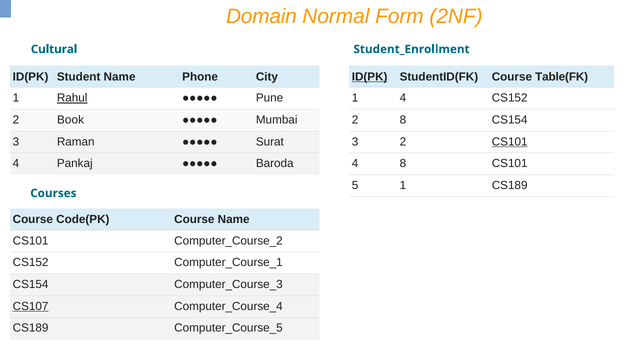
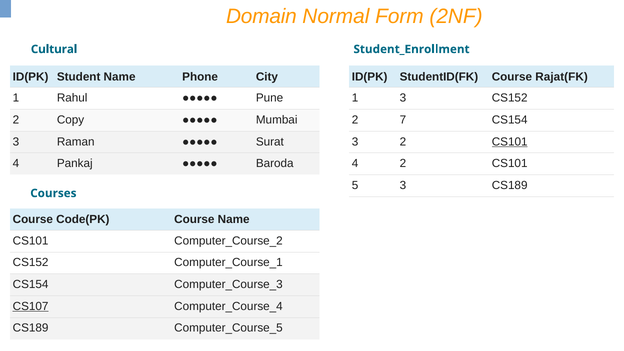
ID(PK at (370, 77) underline: present -> none
Table(FK: Table(FK -> Rajat(FK
Rahul underline: present -> none
1 4: 4 -> 3
Book: Book -> Copy
2 8: 8 -> 7
4 8: 8 -> 2
5 1: 1 -> 3
